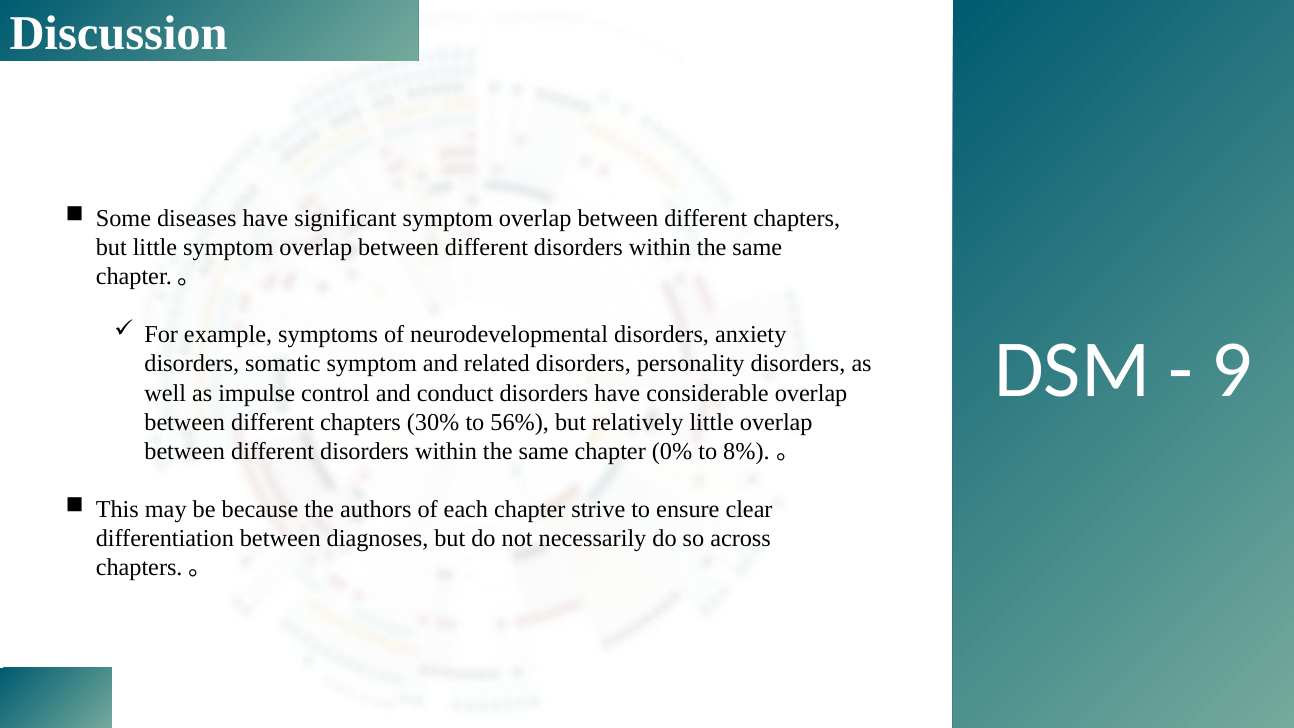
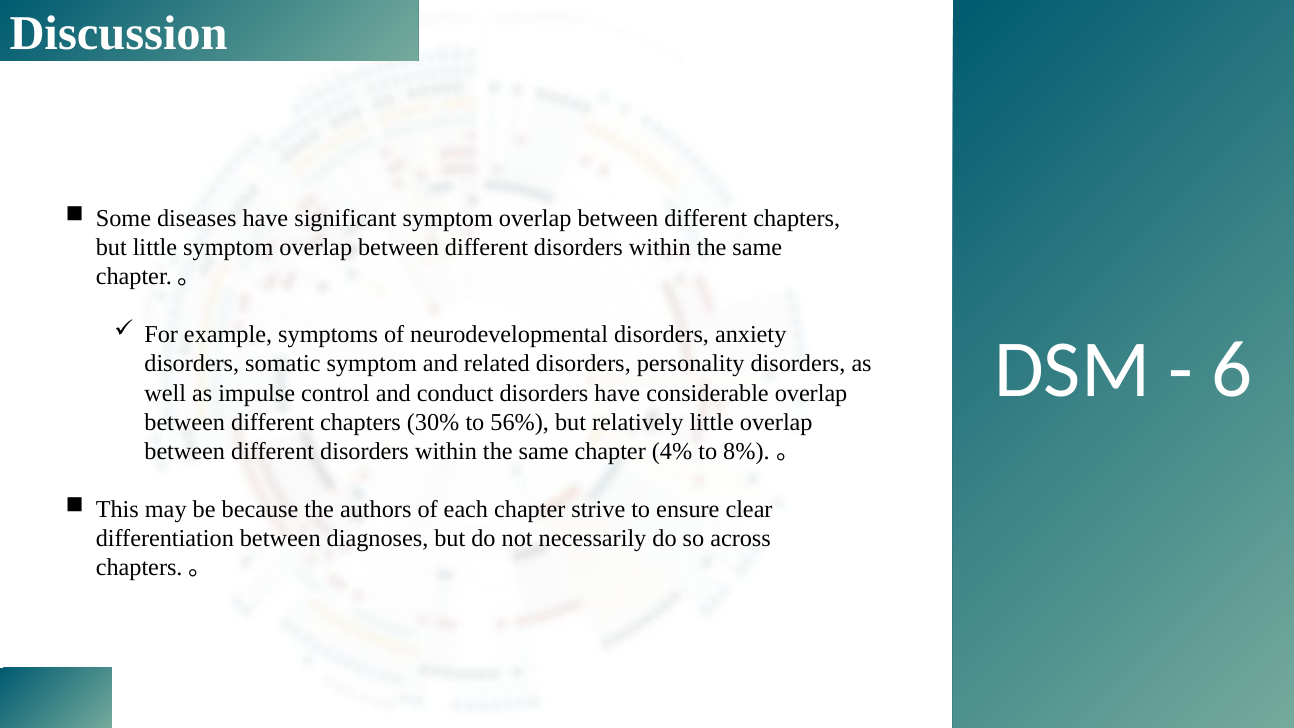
9: 9 -> 6
0%: 0% -> 4%
